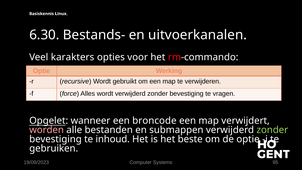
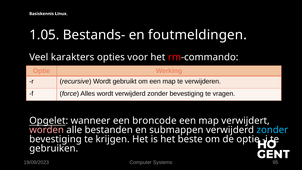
6.30: 6.30 -> 1.05
uitvoerkanalen: uitvoerkanalen -> foutmeldingen
zonder at (272, 130) colour: light green -> light blue
inhoud: inhoud -> krijgen
